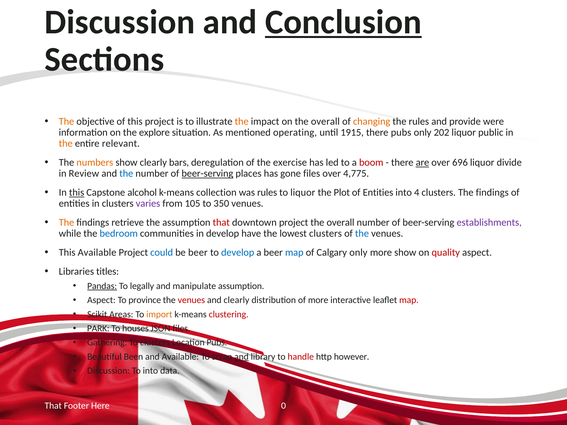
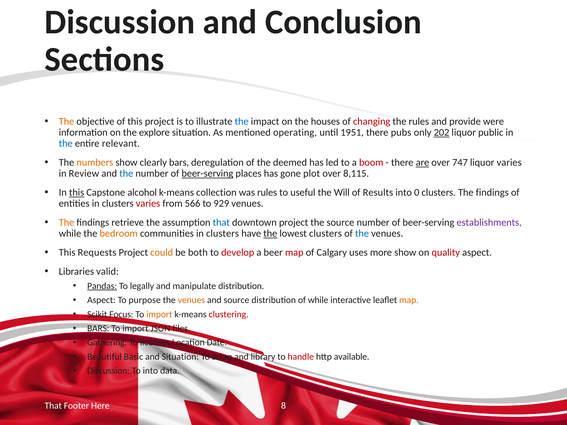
Conclusion underline: present -> none
the at (242, 122) colour: orange -> blue
on the overall: overall -> houses
changing colour: orange -> red
1915: 1915 -> 1951
202 underline: none -> present
the at (66, 144) colour: orange -> blue
exercise: exercise -> deemed
696: 696 -> 747
liquor divide: divide -> varies
gone files: files -> plot
4,775: 4,775 -> 8,115
to liquor: liquor -> useful
Plot: Plot -> Will
Entities at (378, 193): Entities -> Results
4: 4 -> 0
varies at (148, 204) colour: purple -> red
105: 105 -> 566
350: 350 -> 929
that at (221, 223) colour: red -> blue
overall at (340, 223): overall -> source
bedroom colour: blue -> orange
communities in develop: develop -> clusters
the at (270, 234) underline: none -> present
This Available: Available -> Requests
could colour: blue -> orange
be beer: beer -> both
develop at (238, 253) colour: blue -> red
map at (294, 253) colour: blue -> red
Calgary only: only -> uses
titles: titles -> valid
manipulate assumption: assumption -> distribution
province: province -> purpose
venues at (191, 300) colour: red -> orange
and clearly: clearly -> source
of more: more -> while
map at (409, 300) colour: red -> orange
Areas: Areas -> Focus
PARK at (98, 329): PARK -> BARS
houses at (135, 329): houses -> import
To clusters: clusters -> licenses
Location Pubs: Pubs -> Date
Been: Been -> Basic
and Available: Available -> Situation
and at (242, 357) underline: present -> none
however: however -> available
0: 0 -> 8
